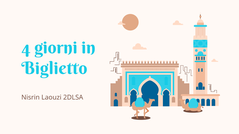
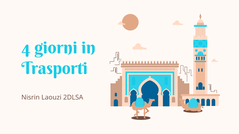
Biglietto: Biglietto -> Trasporti
